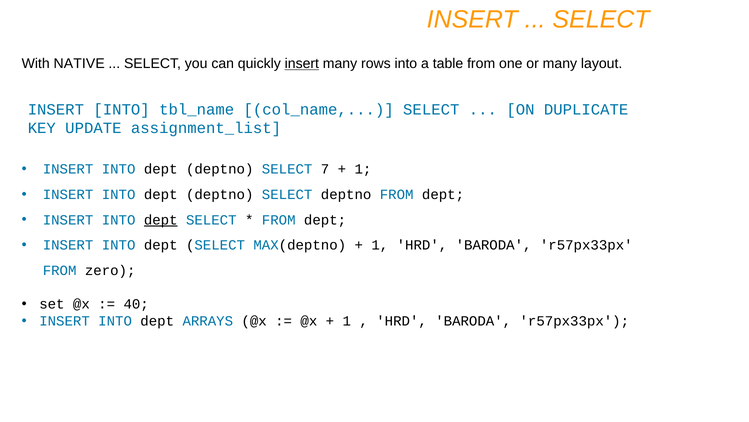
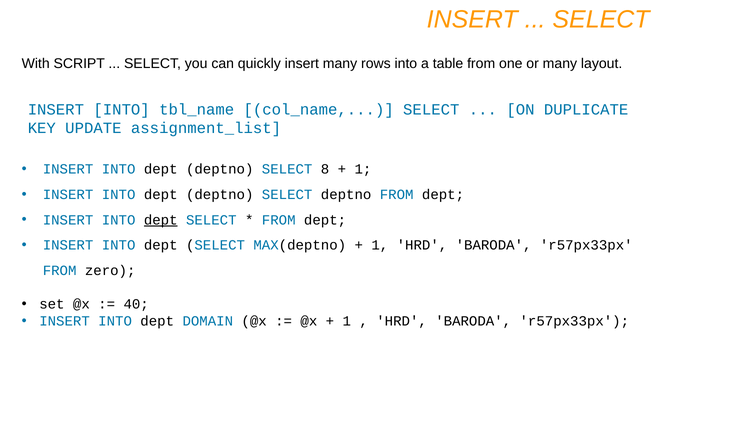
NATIVE: NATIVE -> SCRIPT
insert at (302, 64) underline: present -> none
7: 7 -> 8
ARRAYS: ARRAYS -> DOMAIN
